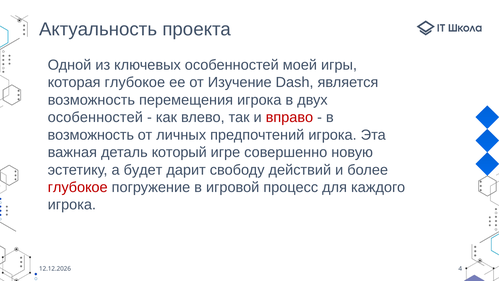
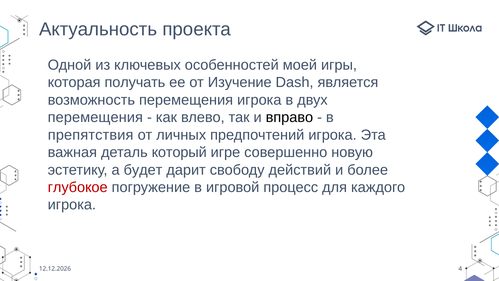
которая глубокое: глубокое -> получать
особенностей at (95, 117): особенностей -> перемещения
вправо colour: red -> black
возможность at (91, 135): возможность -> препятствия
